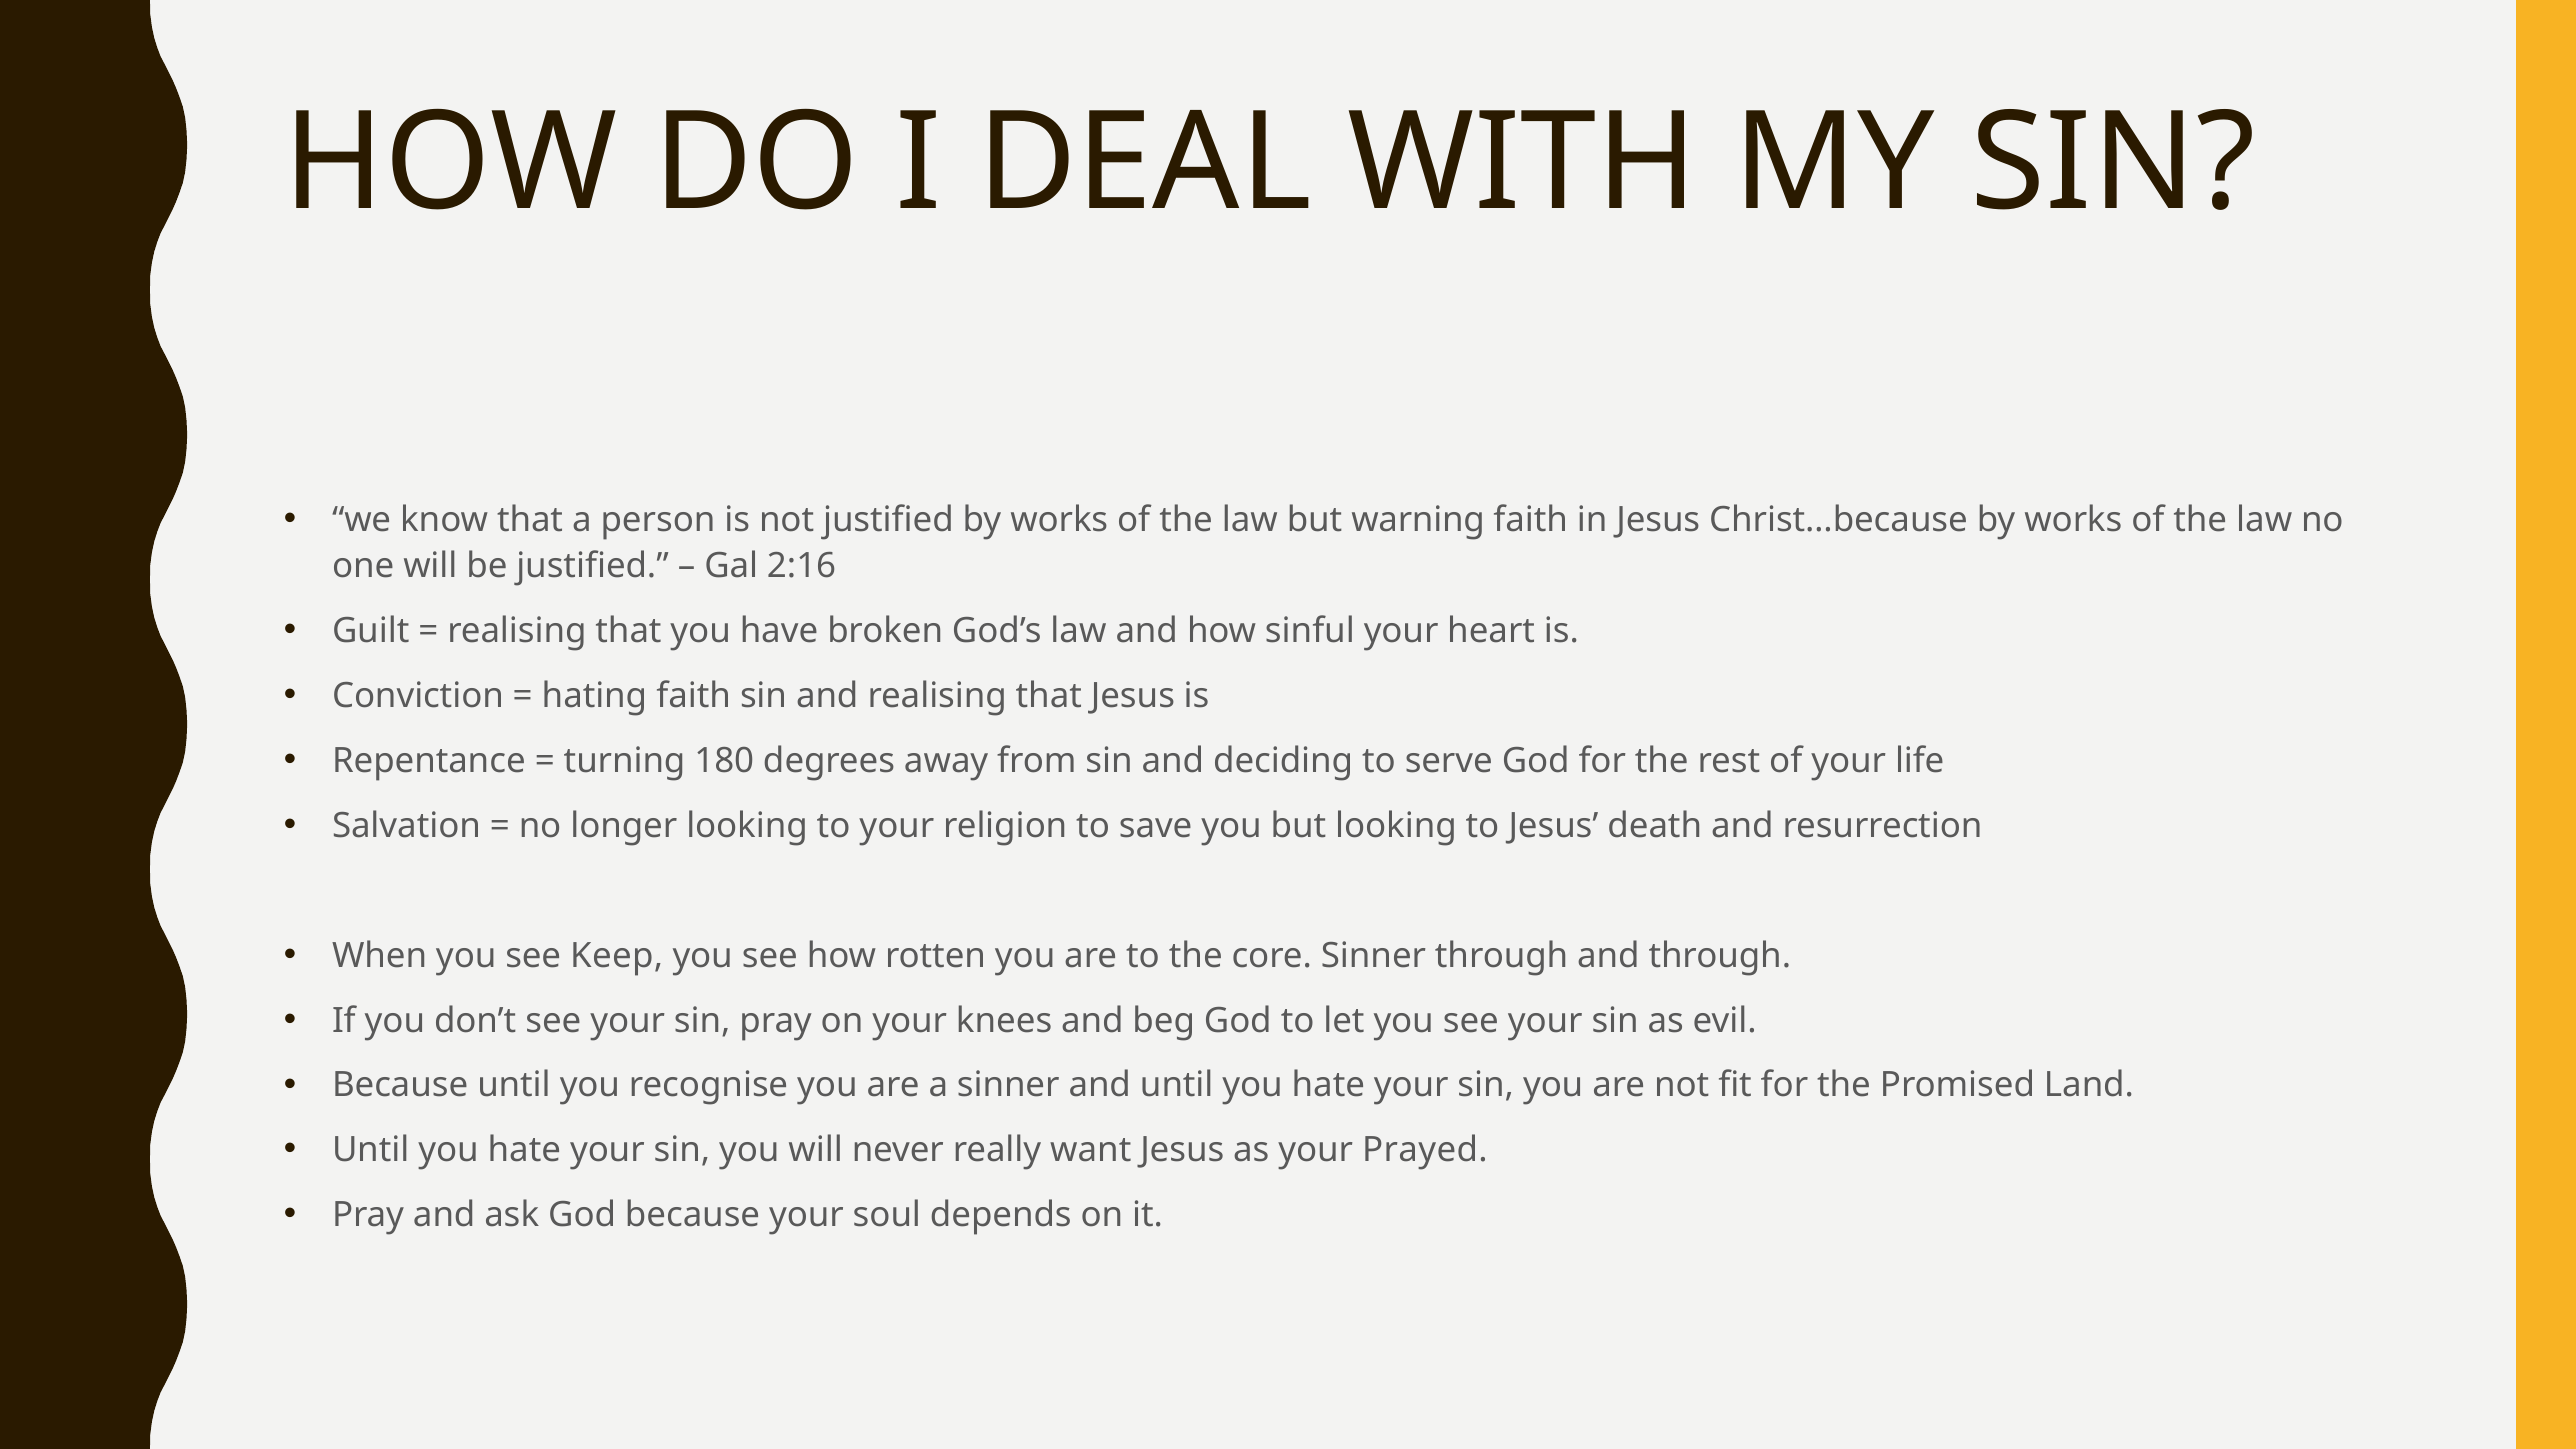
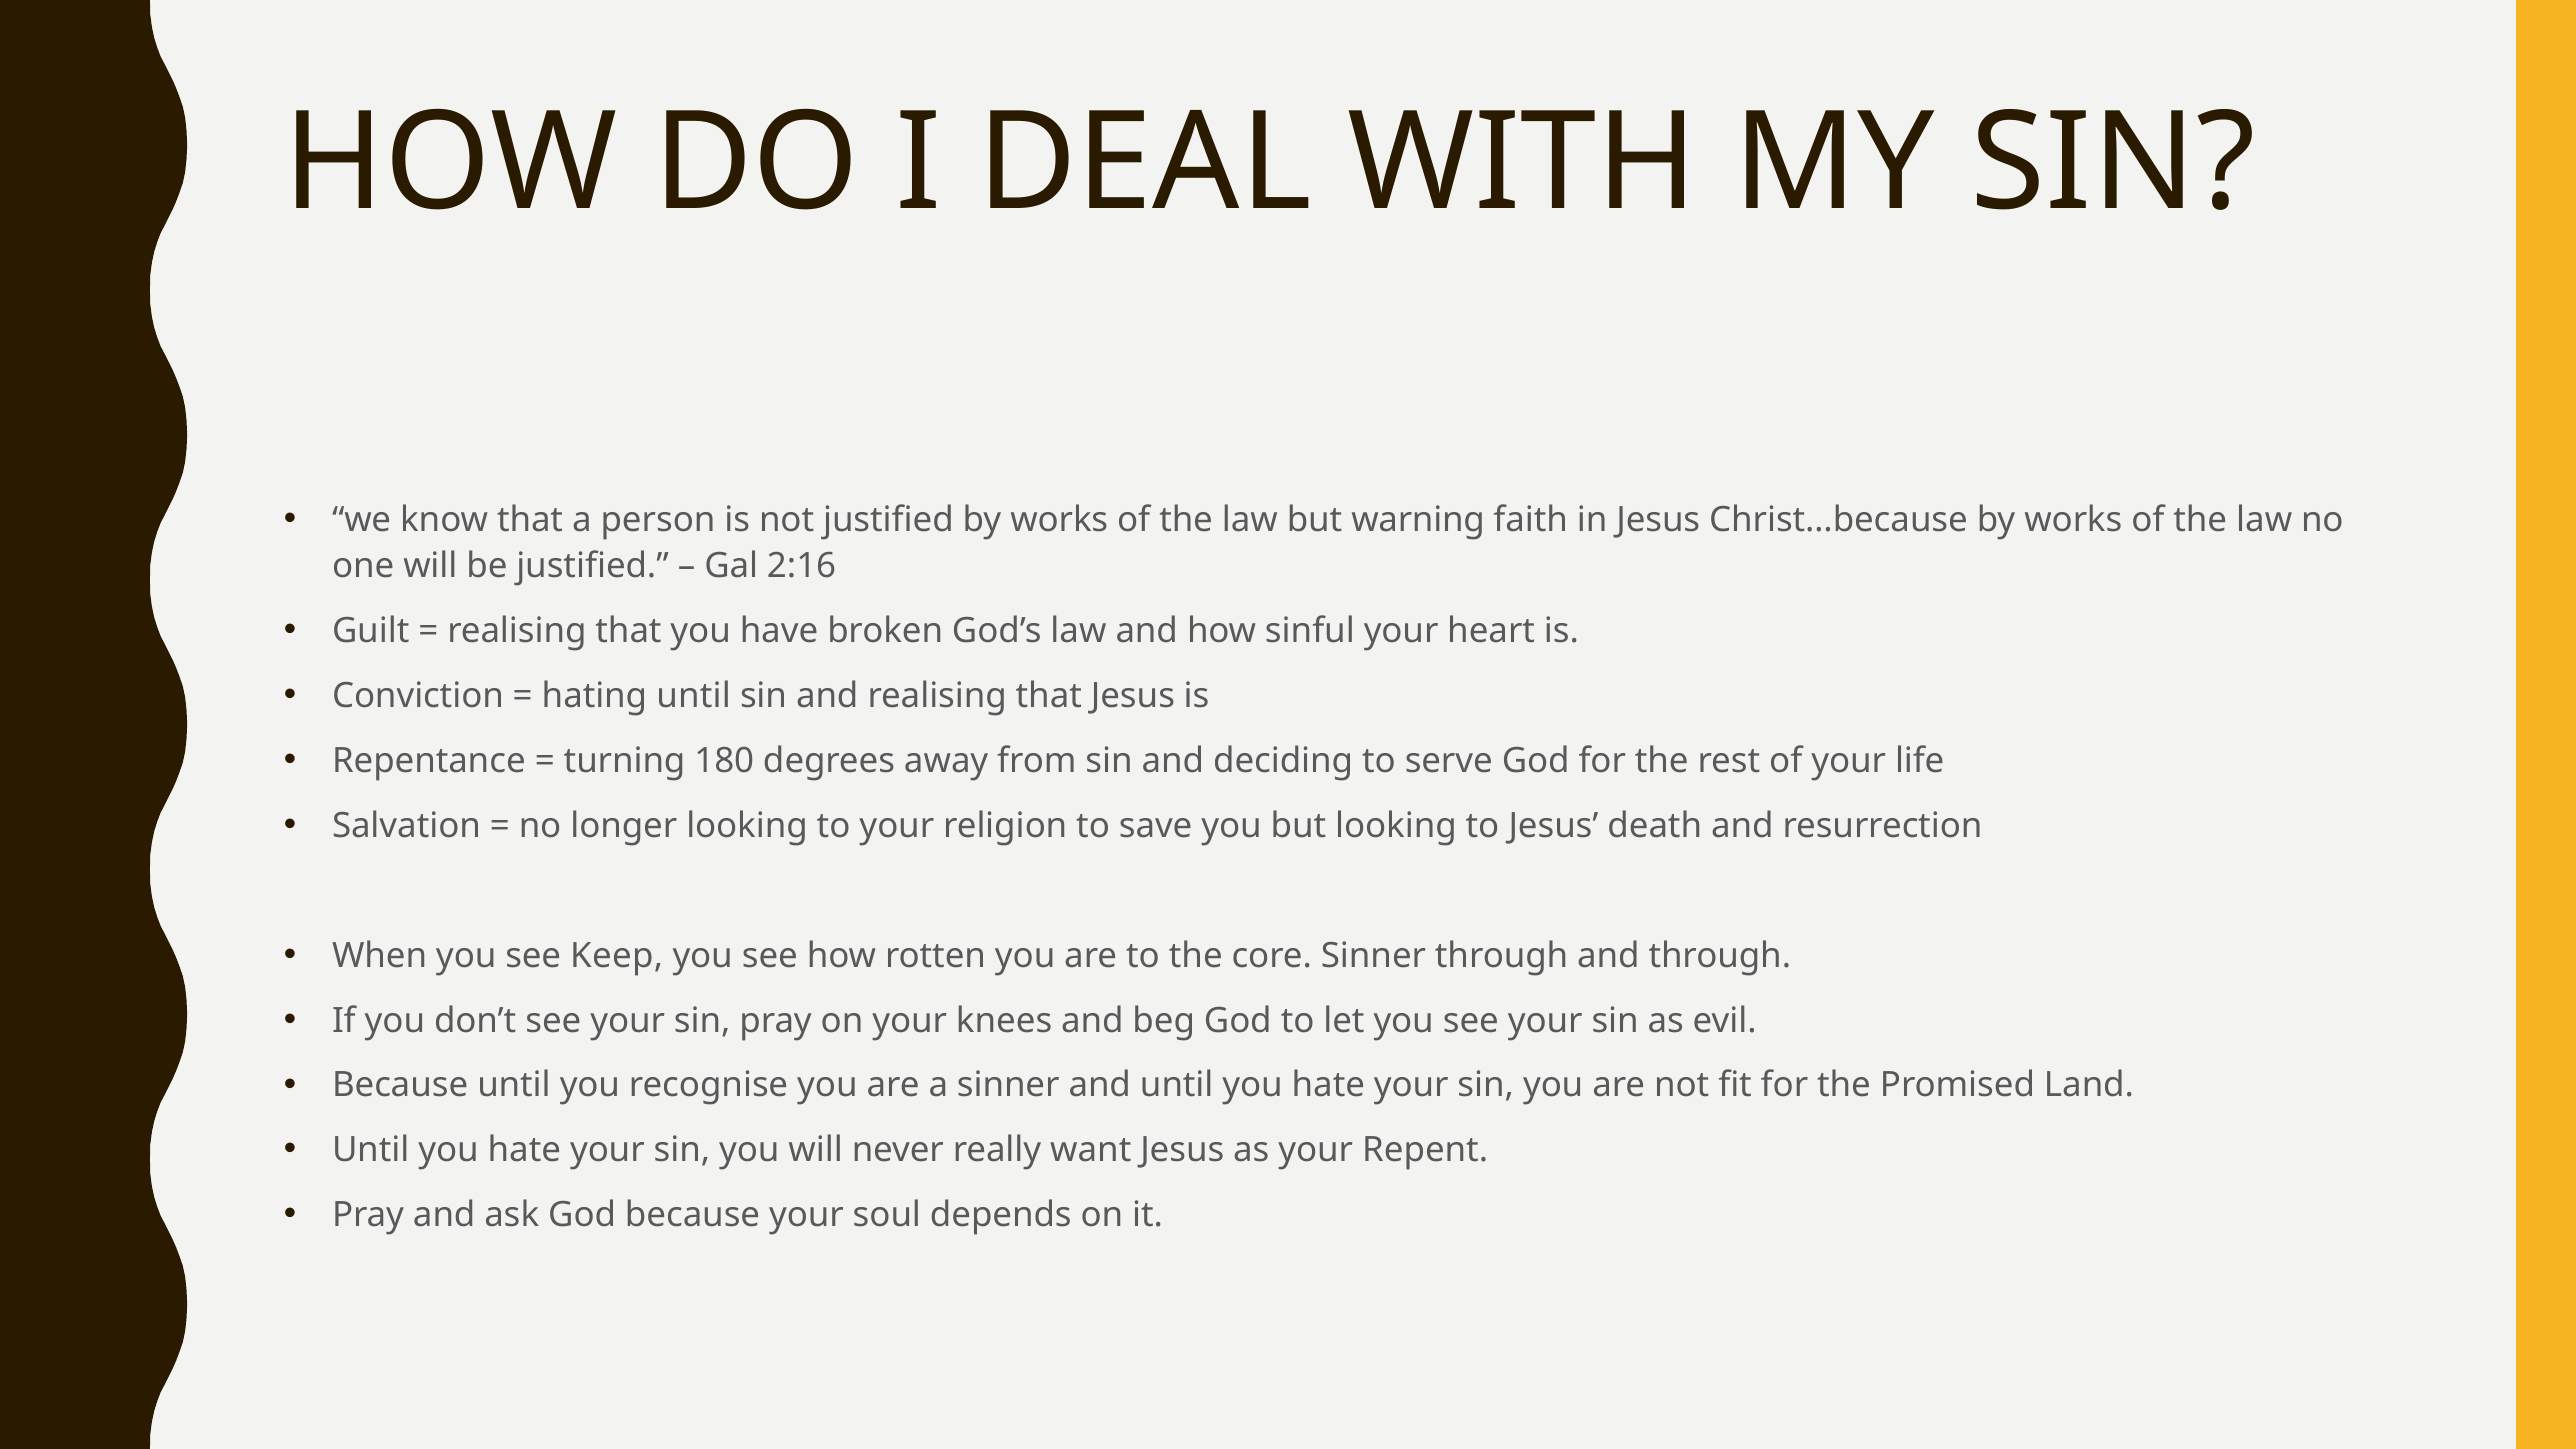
hating faith: faith -> until
Prayed: Prayed -> Repent
